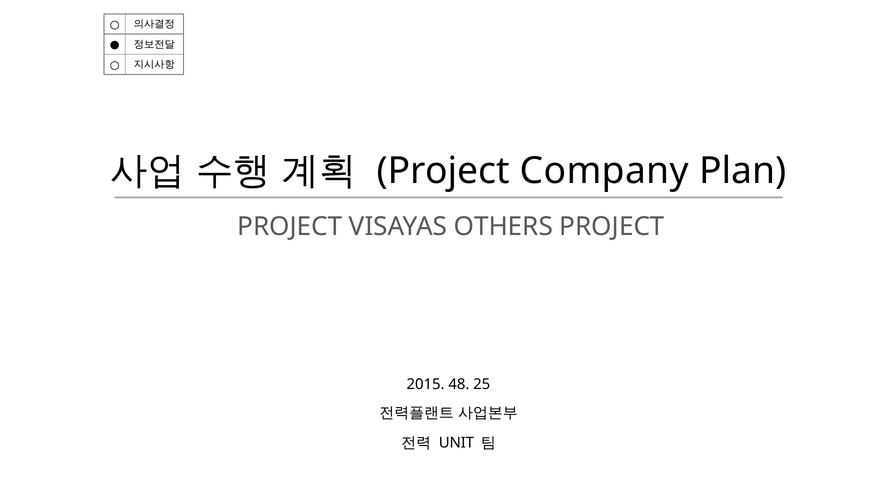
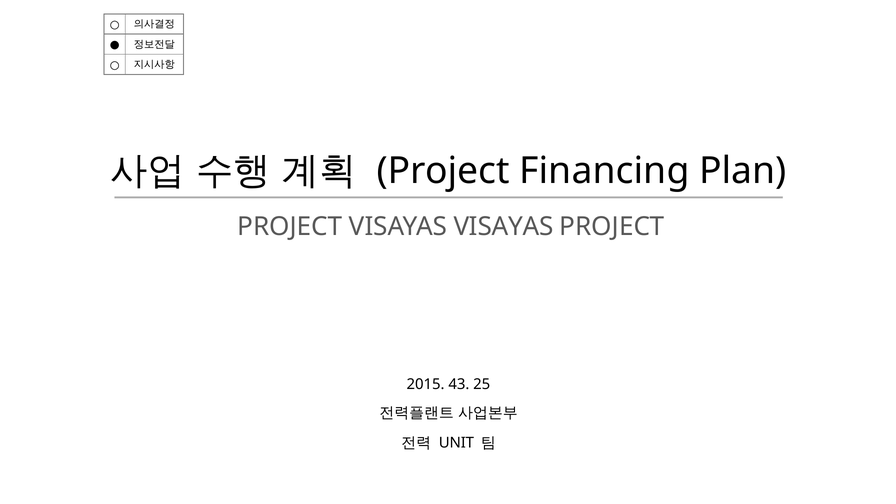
Company: Company -> Financing
VISAYAS OTHERS: OTHERS -> VISAYAS
48: 48 -> 43
